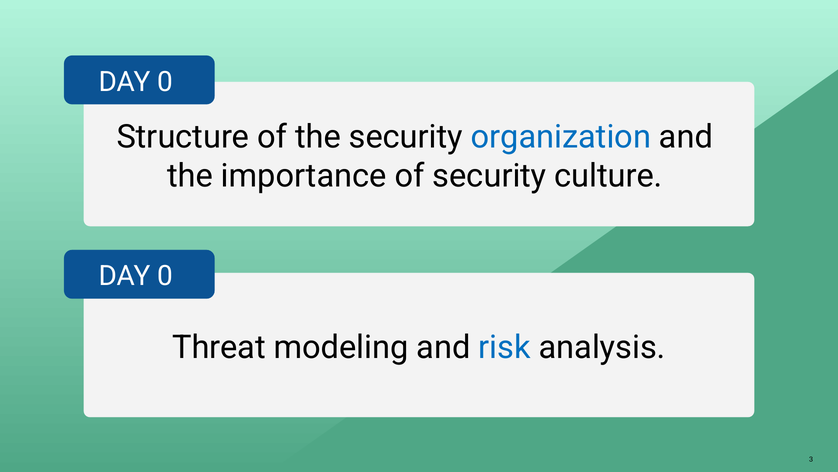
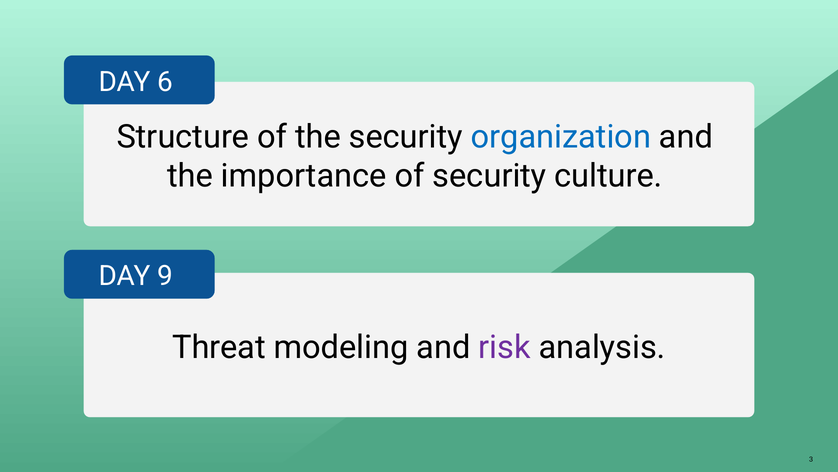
0 at (165, 82): 0 -> 6
0 at (165, 276): 0 -> 9
risk colour: blue -> purple
